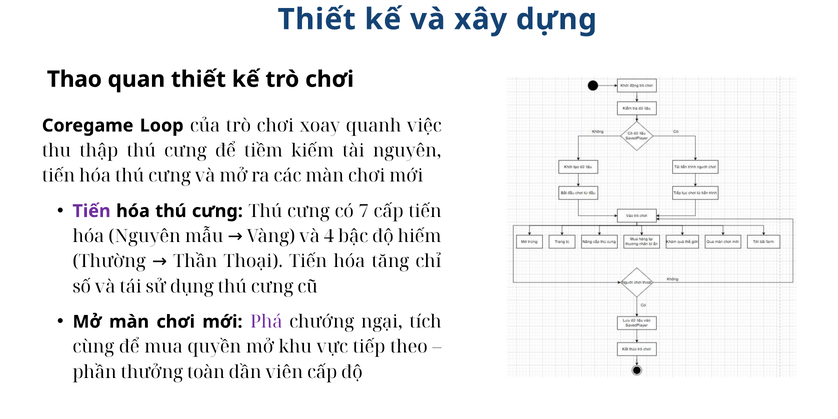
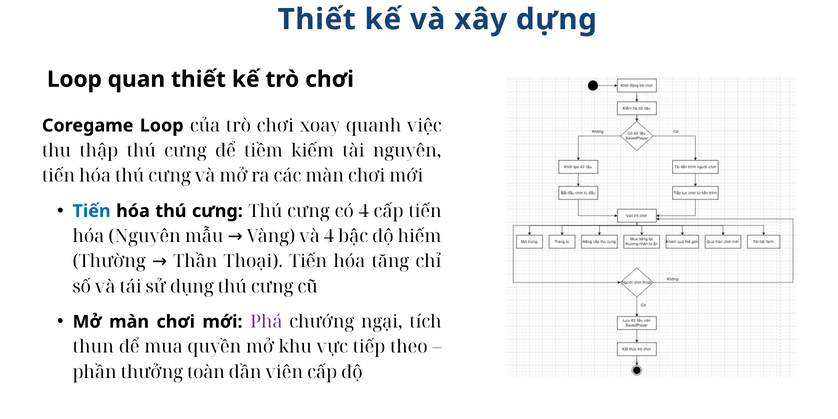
Thao at (74, 79): Thao -> Loop
Tiến at (92, 211) colour: purple -> blue
có 7: 7 -> 4
cùng: cùng -> thun
